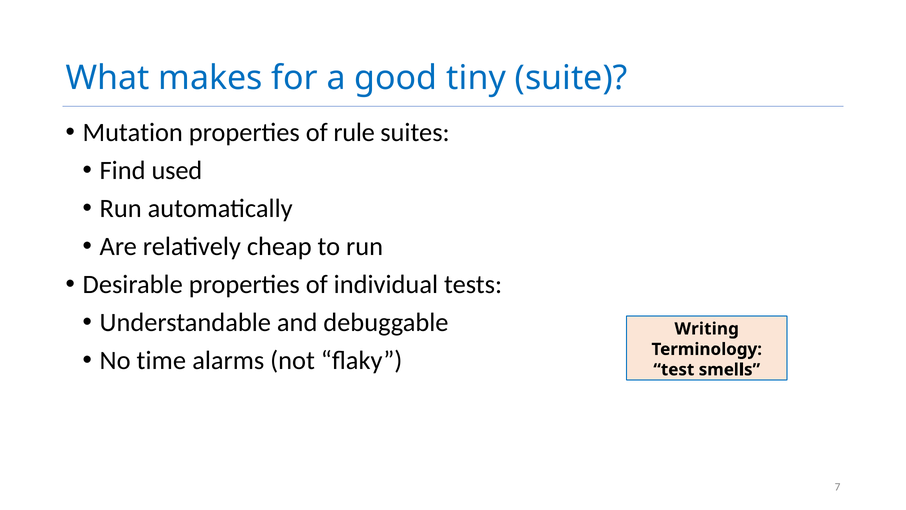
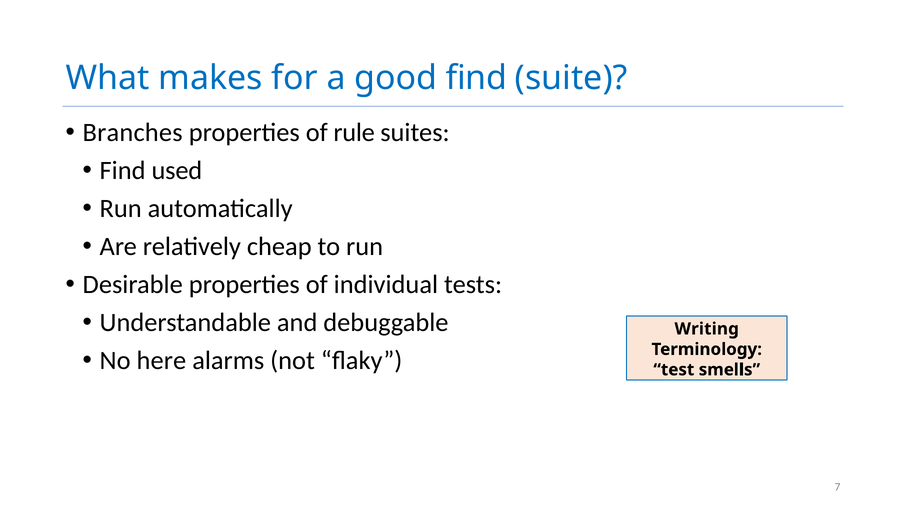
good tiny: tiny -> find
Mutation: Mutation -> Branches
time: time -> here
